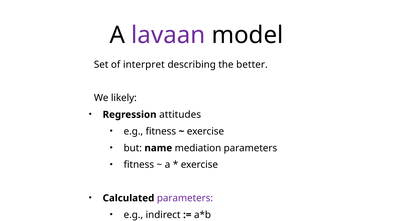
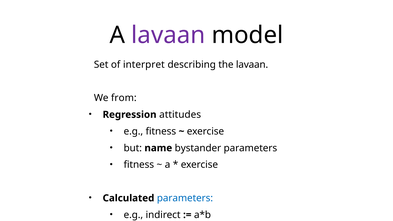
the better: better -> lavaan
likely: likely -> from
mediation: mediation -> bystander
parameters at (185, 198) colour: purple -> blue
